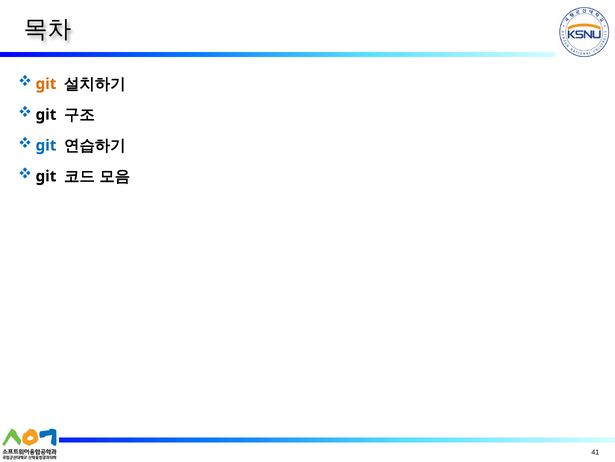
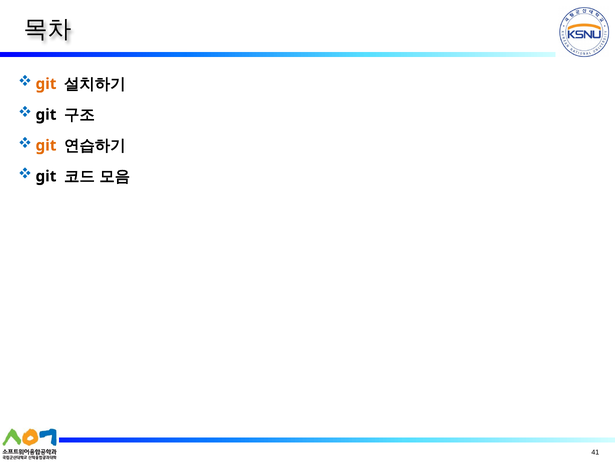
git at (46, 145) colour: blue -> orange
